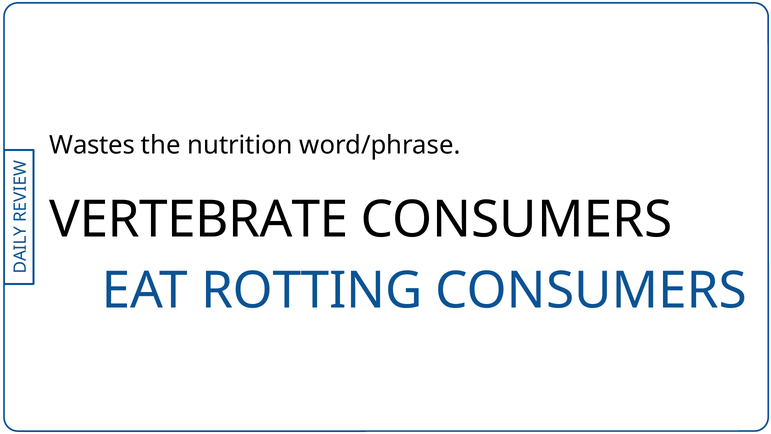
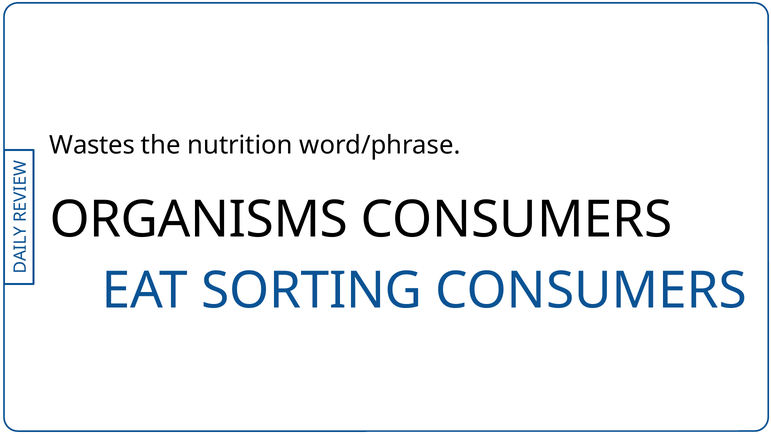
VERTEBRATE: VERTEBRATE -> ORGANISMS
ROTTING: ROTTING -> SORTING
